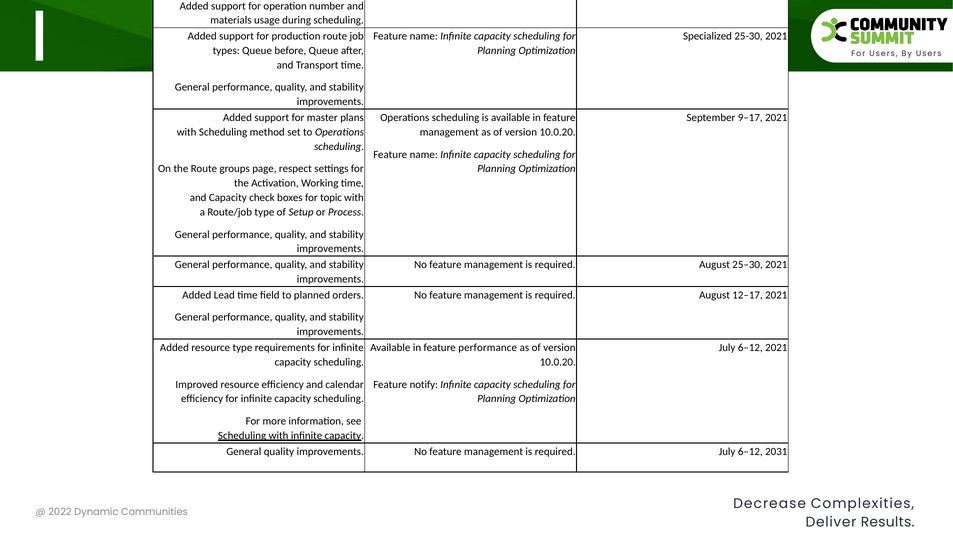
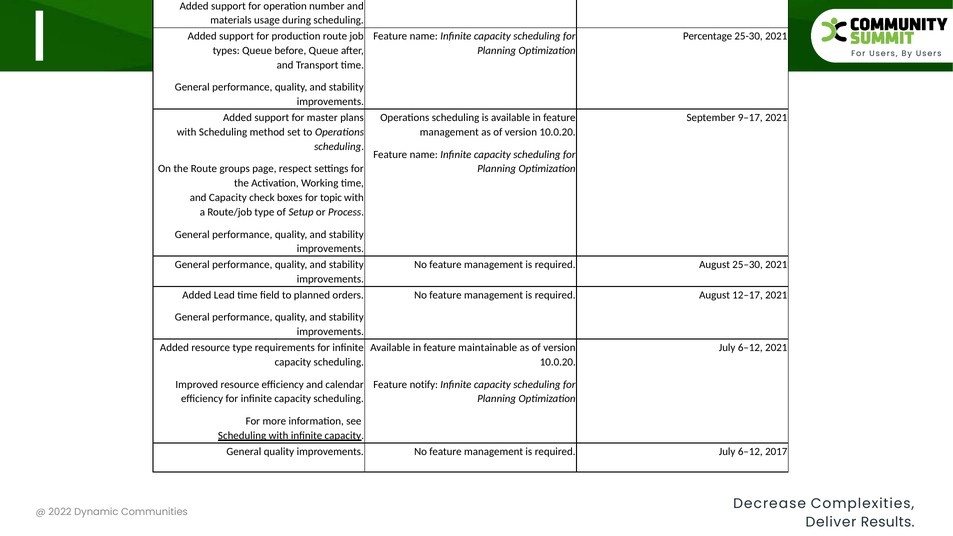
Specialized at (708, 36): Specialized -> Percentage
feature performance: performance -> maintainable
2031: 2031 -> 2017
